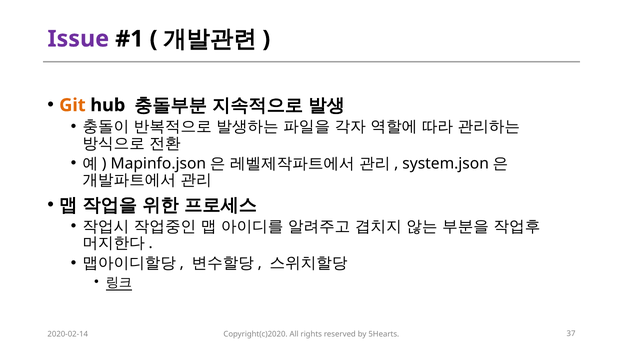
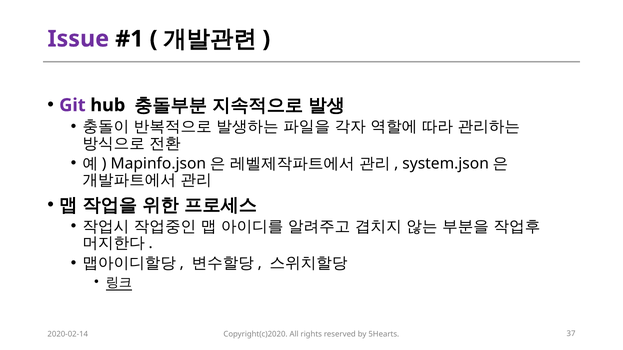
Git colour: orange -> purple
